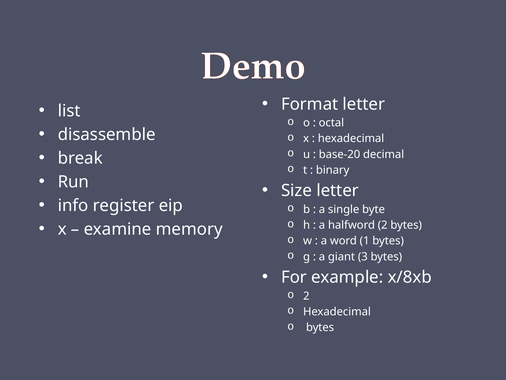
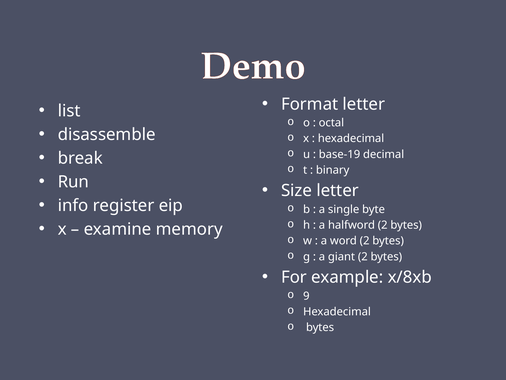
base-20: base-20 -> base-19
word 1: 1 -> 2
giant 3: 3 -> 2
o 2: 2 -> 9
